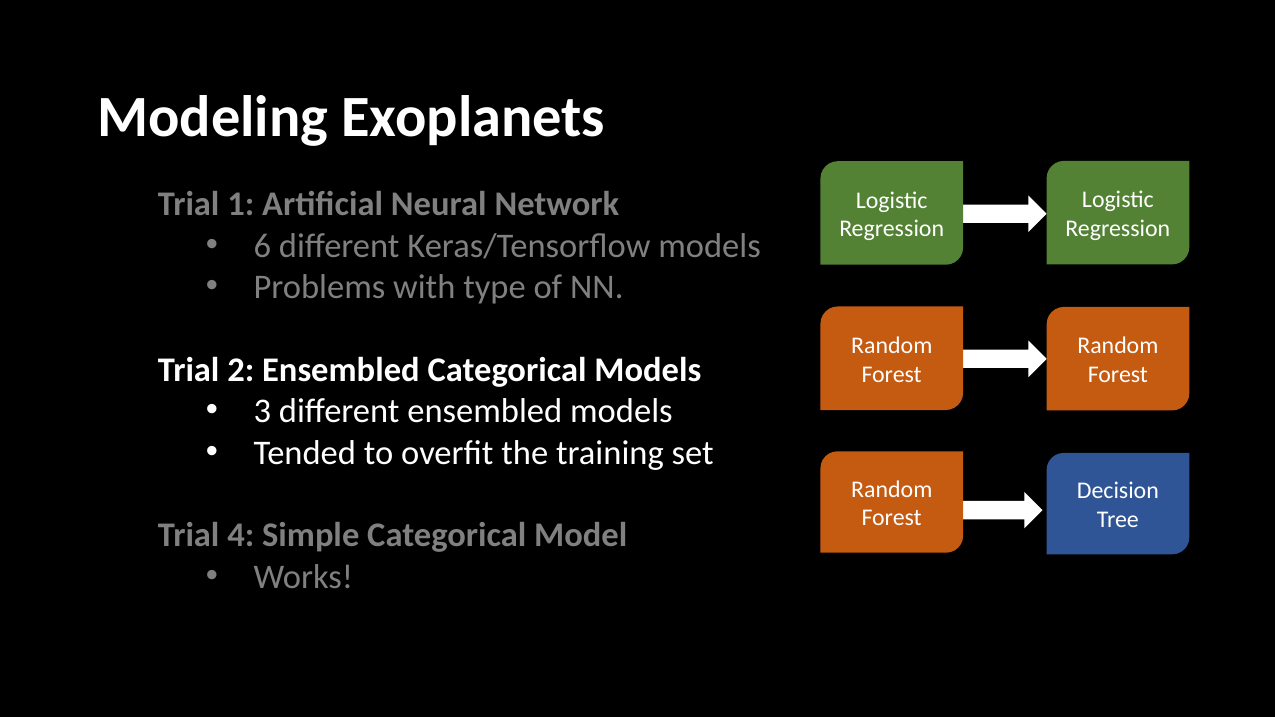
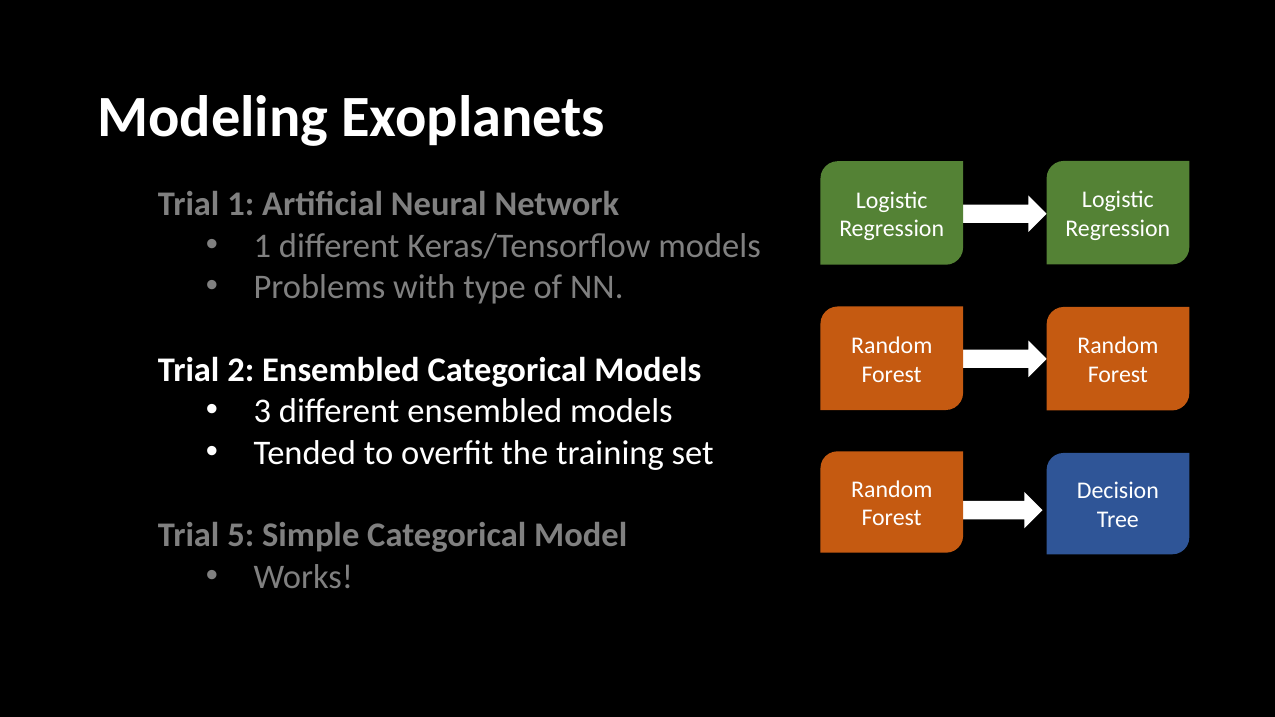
6 at (262, 246): 6 -> 1
4: 4 -> 5
